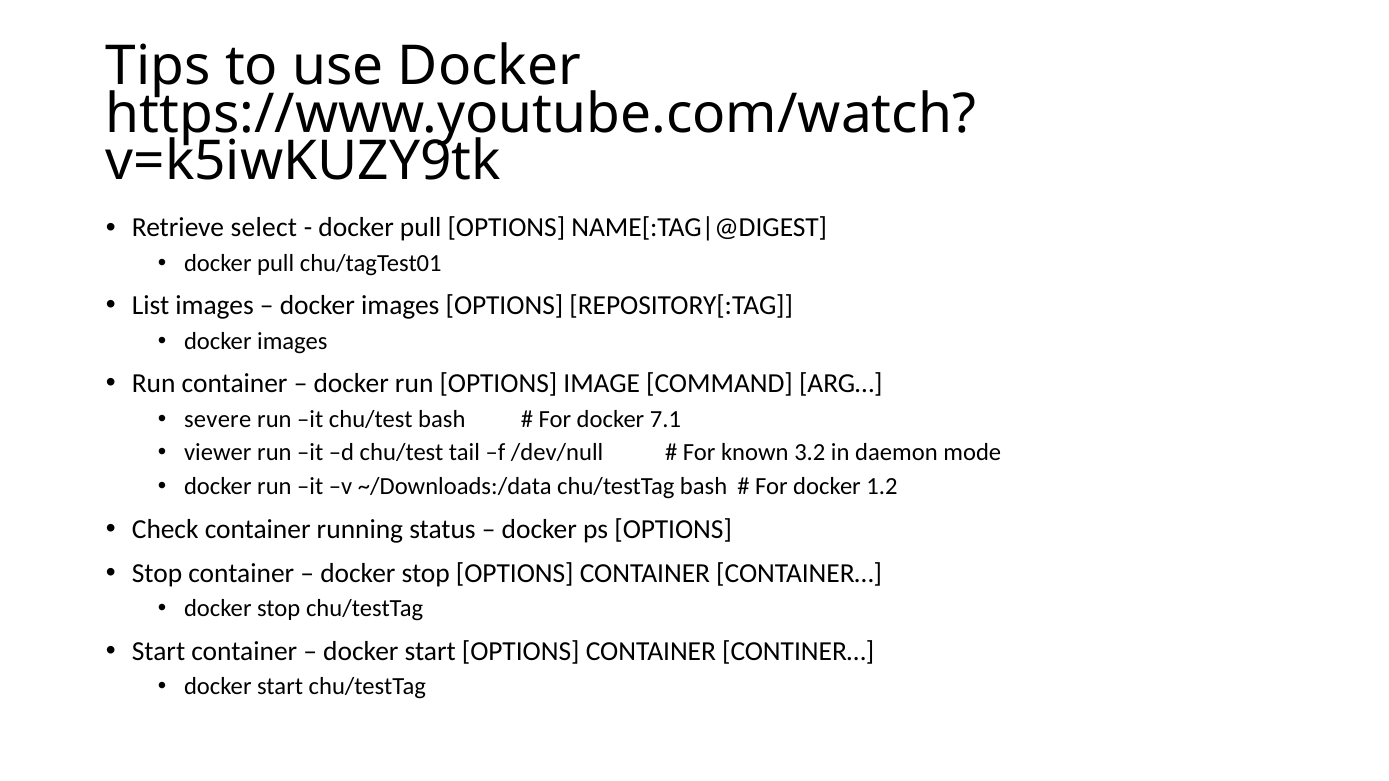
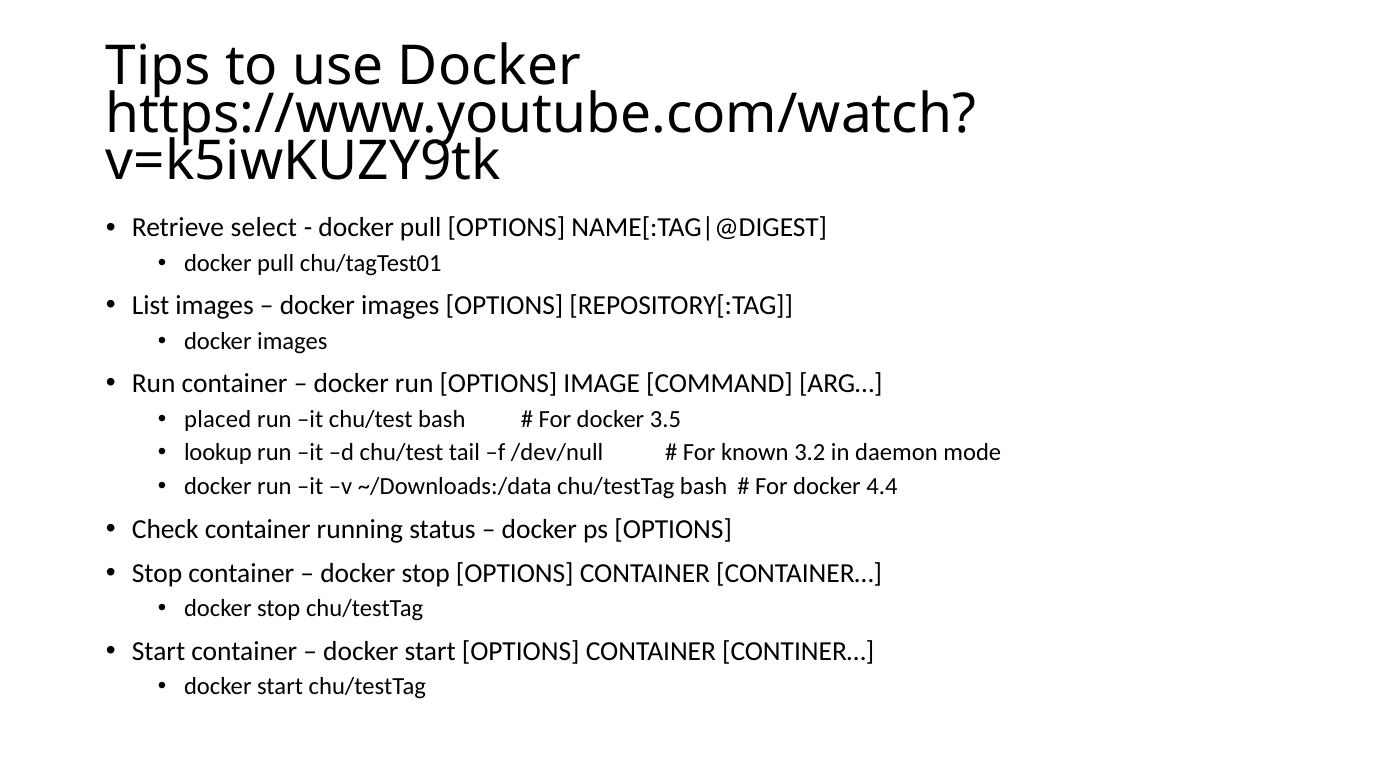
severe: severe -> placed
7.1: 7.1 -> 3.5
viewer: viewer -> lookup
1.2: 1.2 -> 4.4
